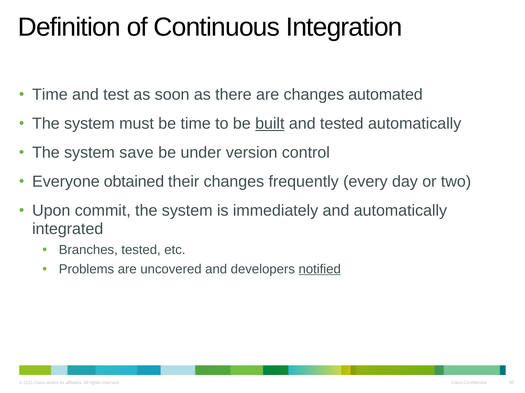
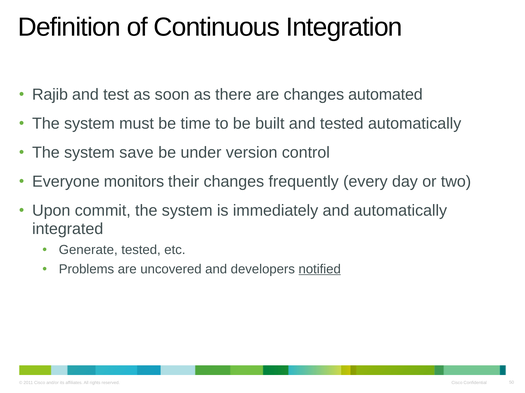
Time at (50, 95): Time -> Rajib
built underline: present -> none
obtained: obtained -> monitors
Branches: Branches -> Generate
